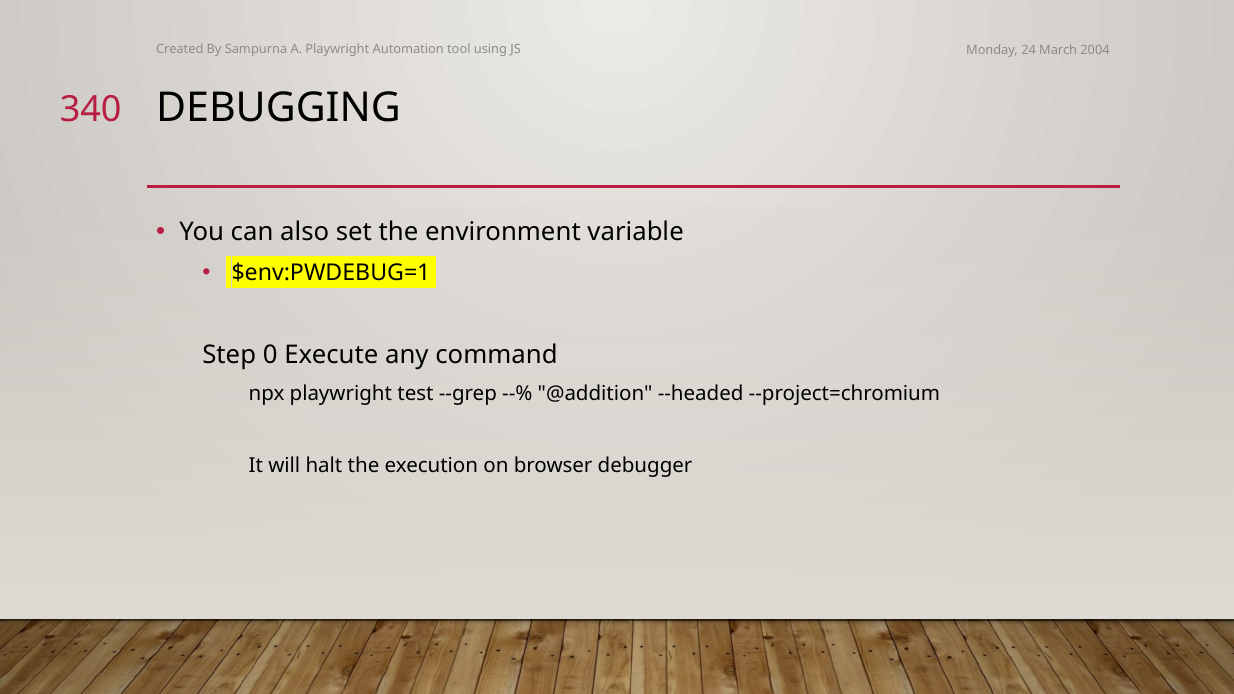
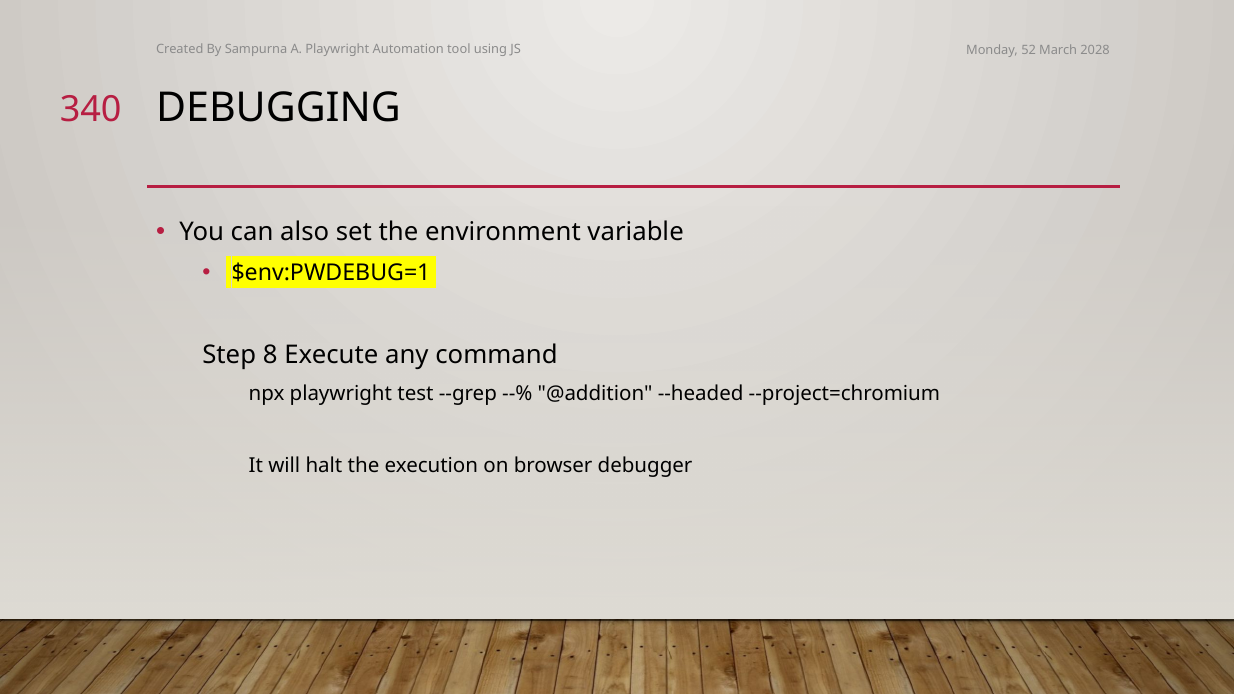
24: 24 -> 52
2004: 2004 -> 2028
0: 0 -> 8
